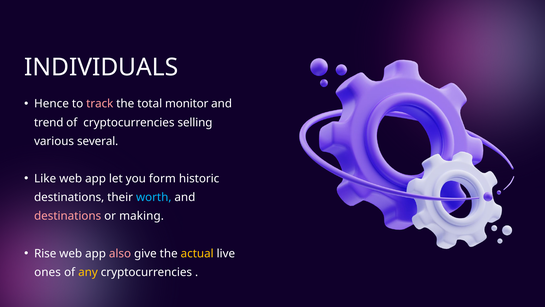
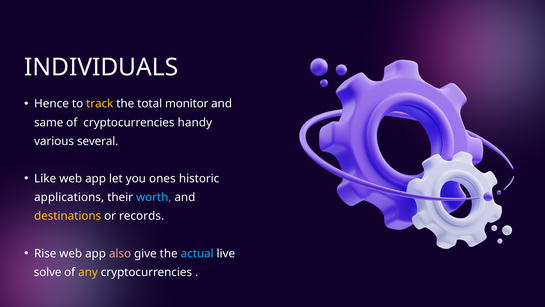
track colour: pink -> yellow
trend: trend -> same
selling: selling -> handy
form: form -> ones
destinations at (69, 197): destinations -> applications
destinations at (68, 216) colour: pink -> yellow
making: making -> records
actual colour: yellow -> light blue
ones: ones -> solve
